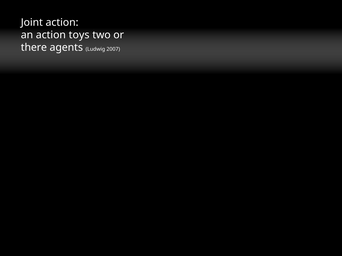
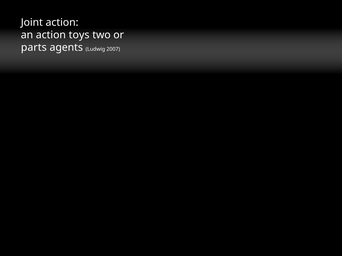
there: there -> parts
